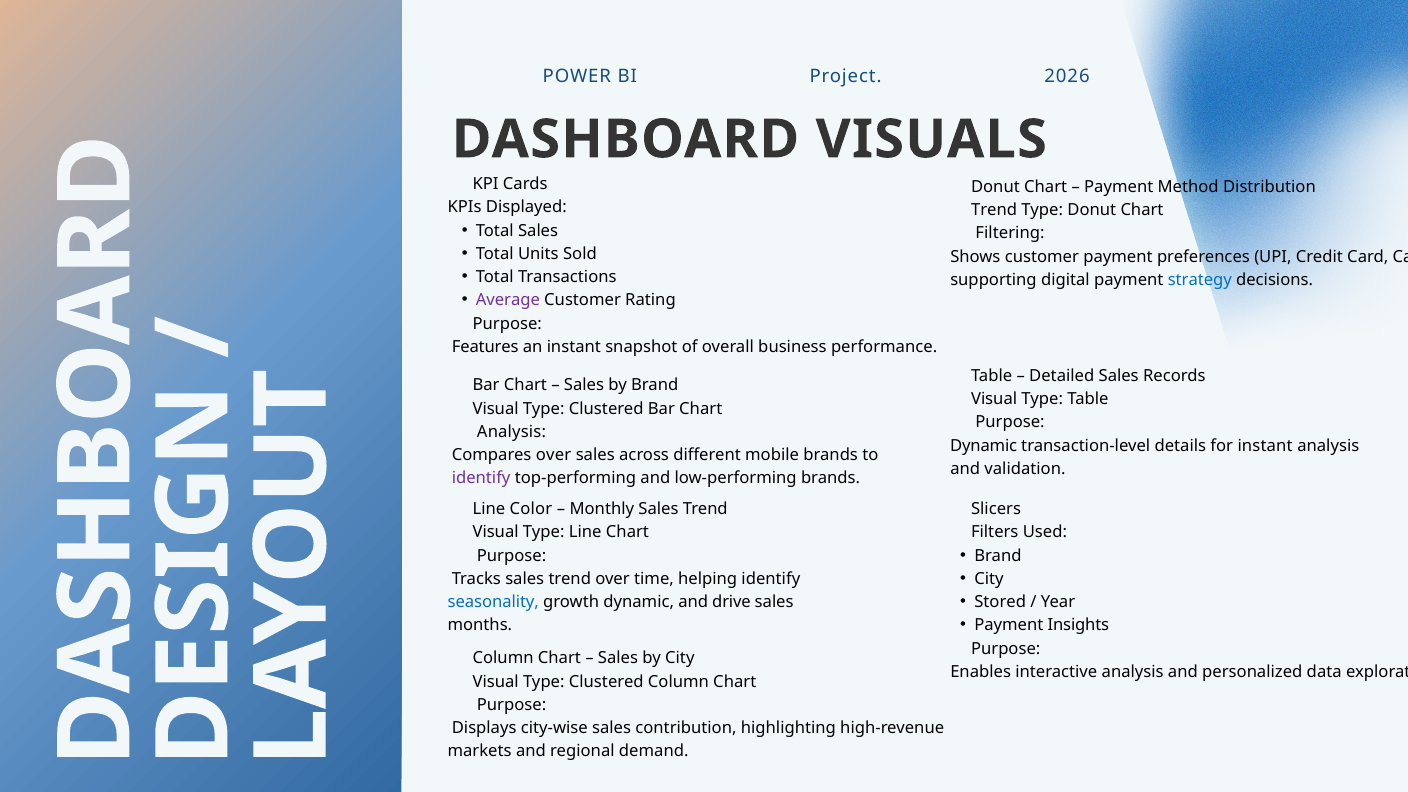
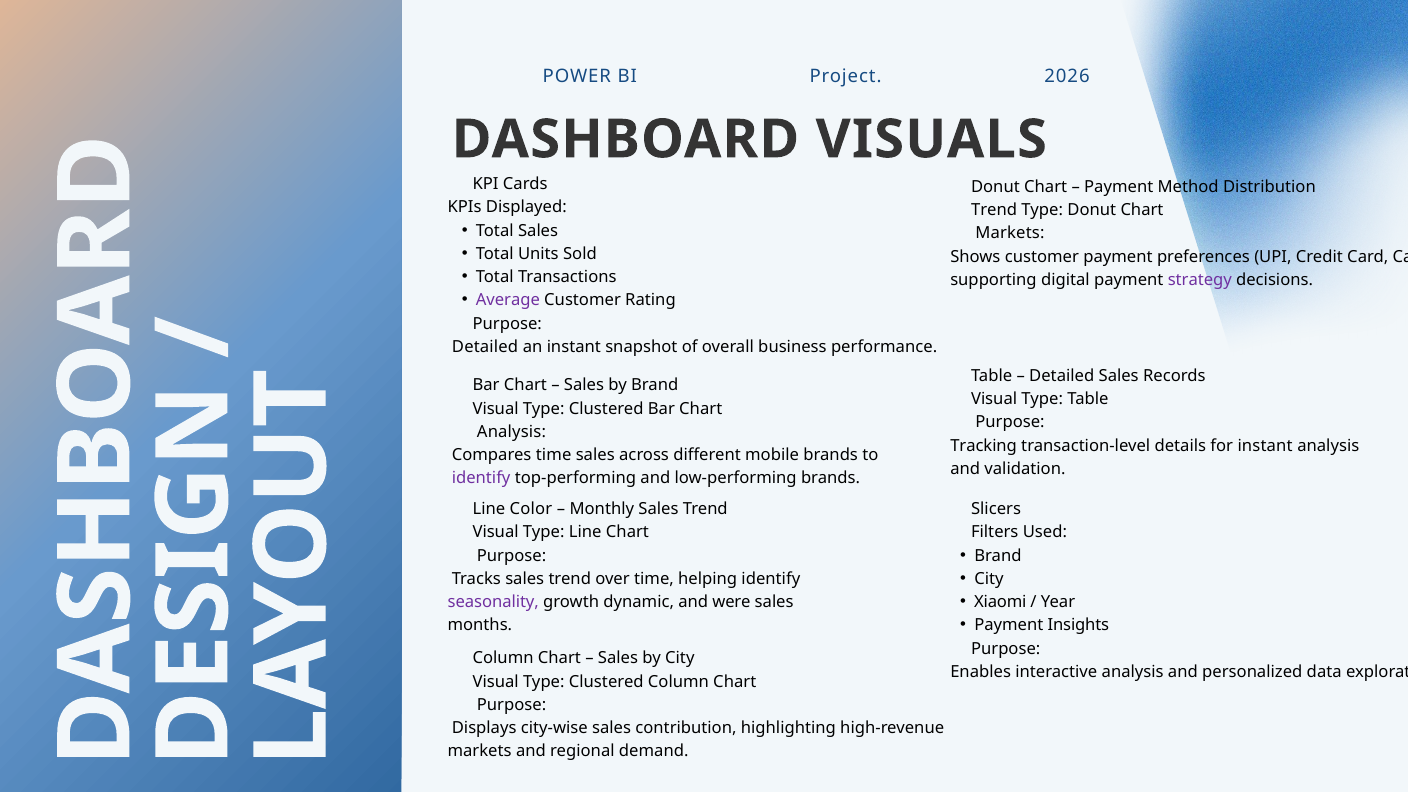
Filtering at (1010, 233): Filtering -> Markets
strategy colour: blue -> purple
Features at (485, 347): Features -> Detailed
Dynamic at (984, 446): Dynamic -> Tracking
Compares over: over -> time
Stored: Stored -> Xiaomi
seasonality colour: blue -> purple
drive: drive -> were
